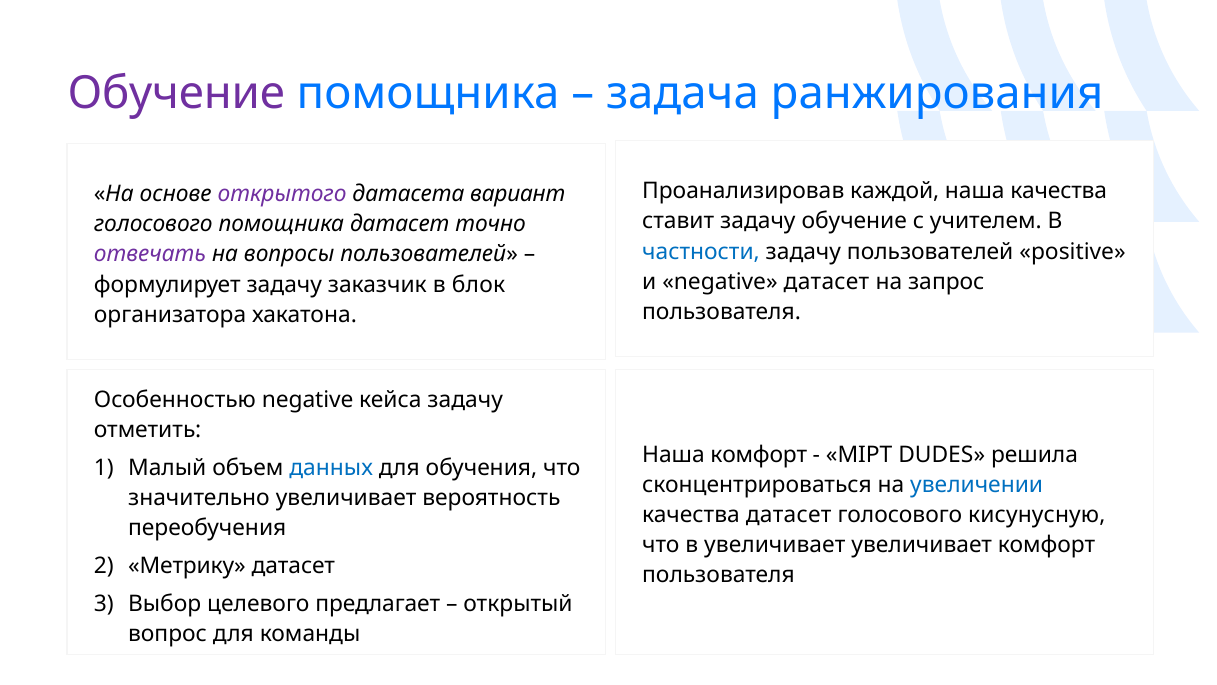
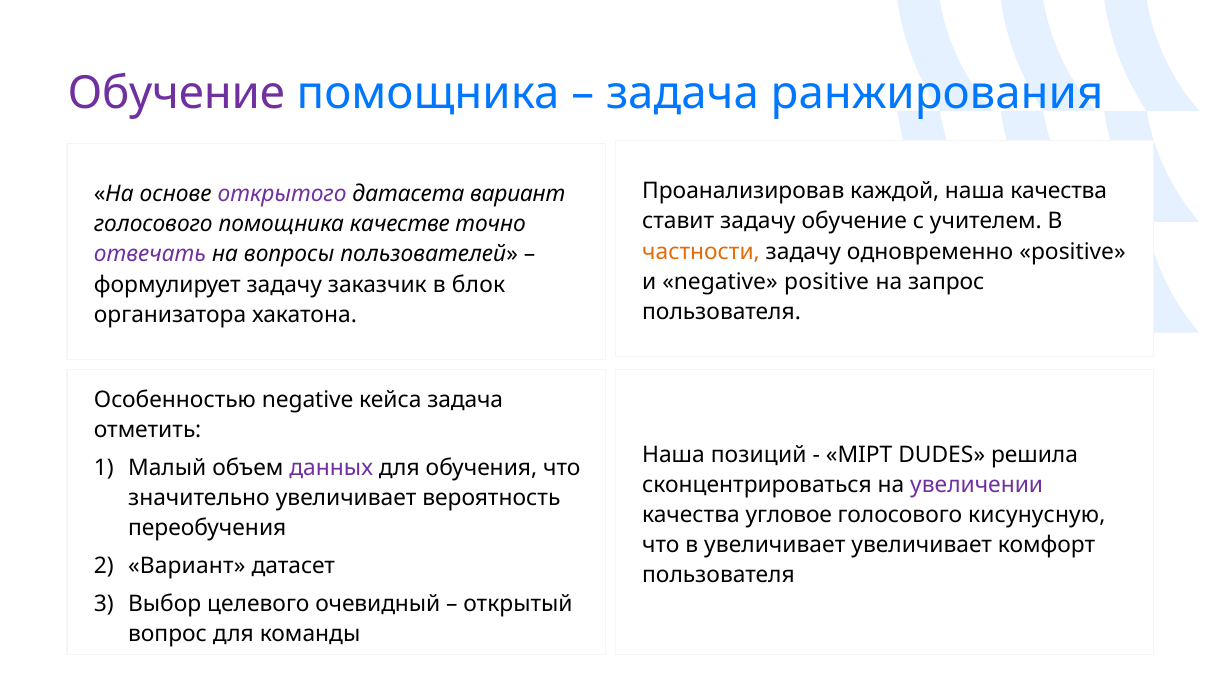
помощника датасет: датасет -> качестве
частности colour: blue -> orange
задачу пользователей: пользователей -> одновременно
negative датасет: датасет -> positive
кейса задачу: задачу -> задача
Наша комфорт: комфорт -> позиций
данных colour: blue -> purple
увеличении colour: blue -> purple
качества датасет: датасет -> угловое
Метрику at (187, 566): Метрику -> Вариант
предлагает: предлагает -> очевидный
